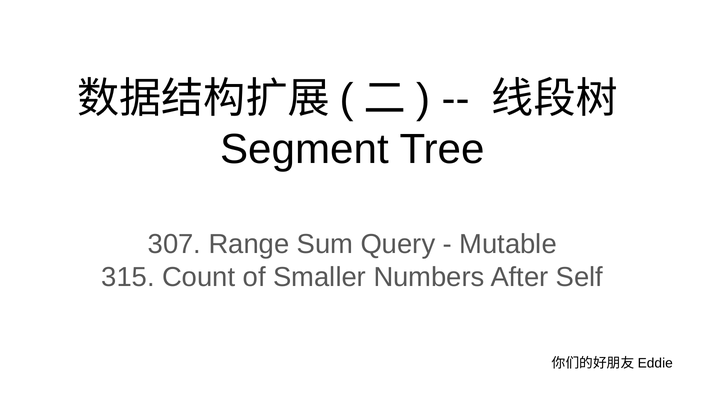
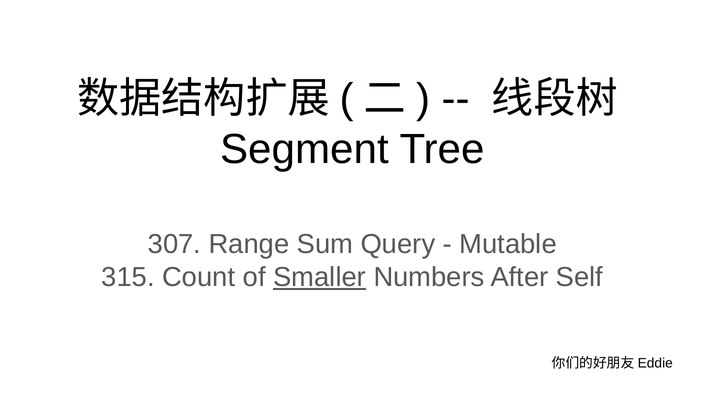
Smaller underline: none -> present
